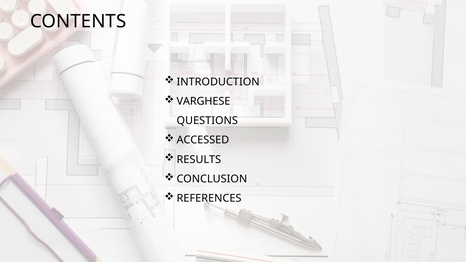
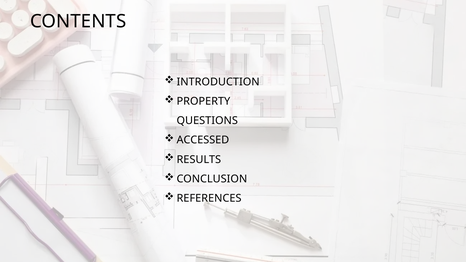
VARGHESE: VARGHESE -> PROPERTY
